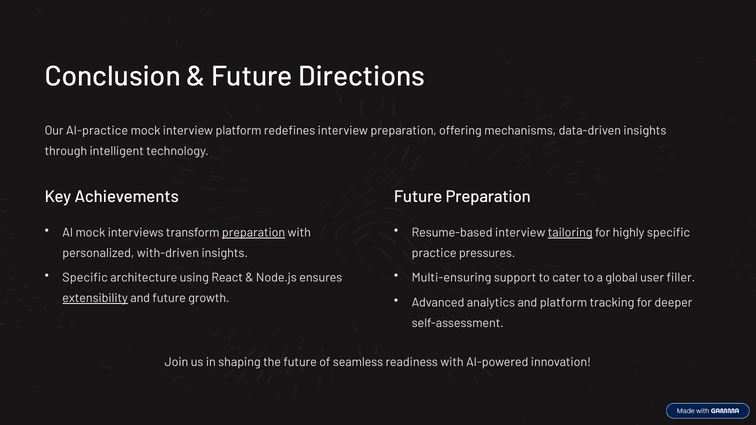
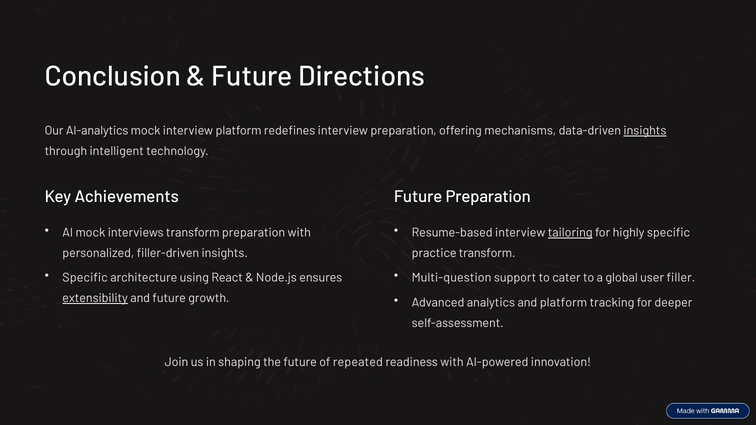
AI-practice: AI-practice -> AI-analytics
insights at (645, 131) underline: none -> present
preparation at (254, 233) underline: present -> none
with-driven: with-driven -> filler-driven
practice pressures: pressures -> transform
Multi-ensuring: Multi-ensuring -> Multi-question
seamless: seamless -> repeated
